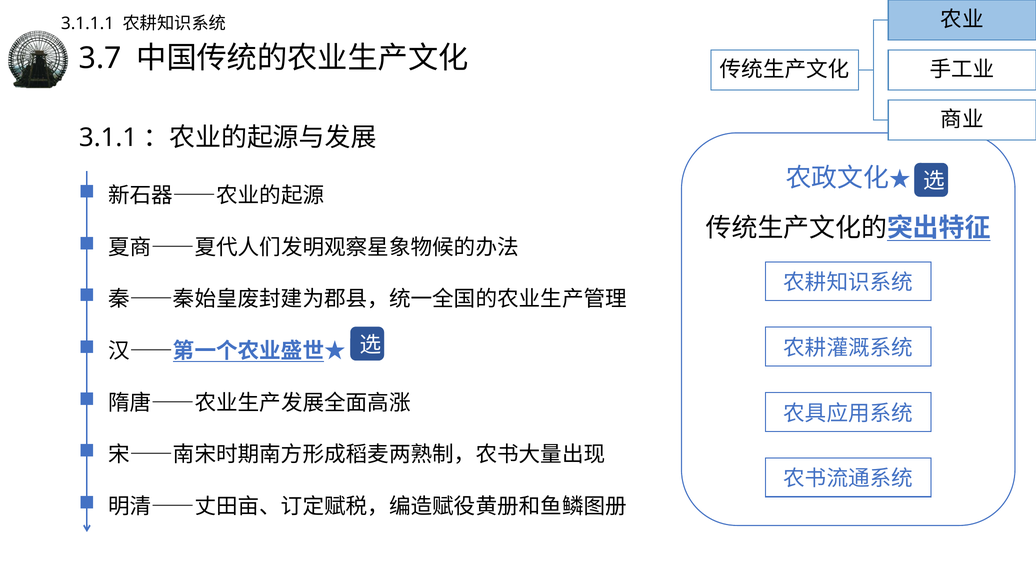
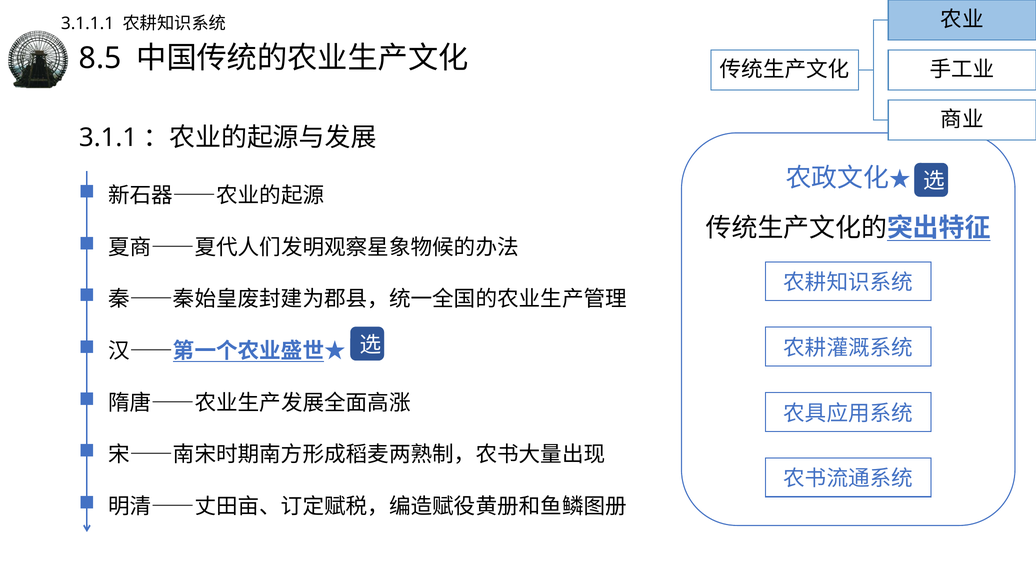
3.7: 3.7 -> 8.5
